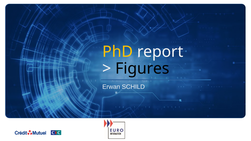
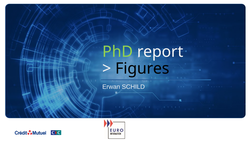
PhD colour: yellow -> light green
